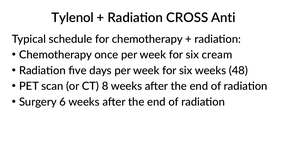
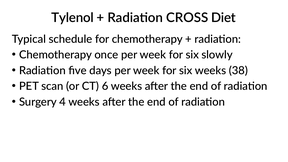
Anti: Anti -> Diet
cream: cream -> slowly
48: 48 -> 38
8: 8 -> 6
6: 6 -> 4
